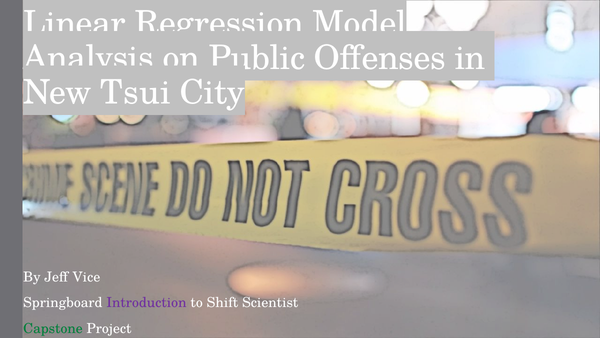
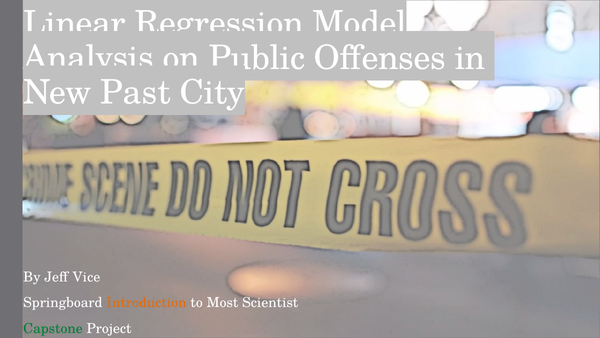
Tsui: Tsui -> Past
Introduction colour: purple -> orange
Shift: Shift -> Most
